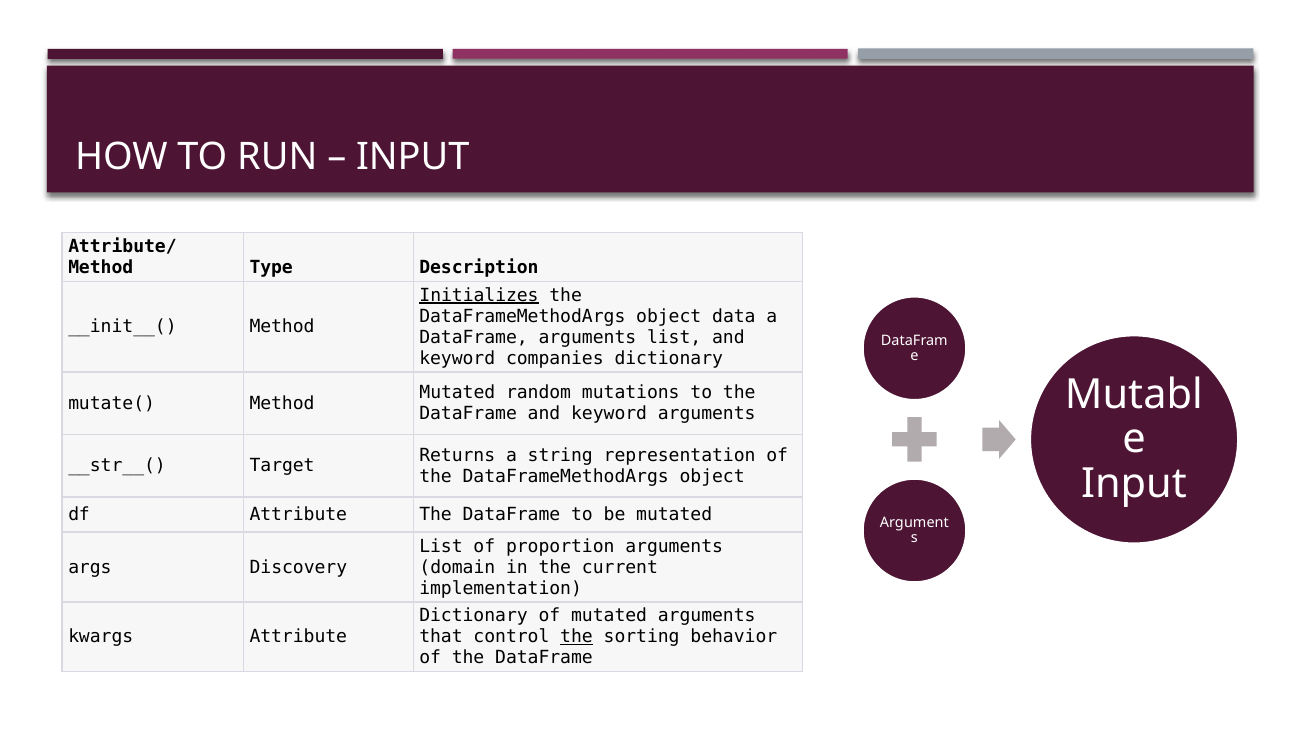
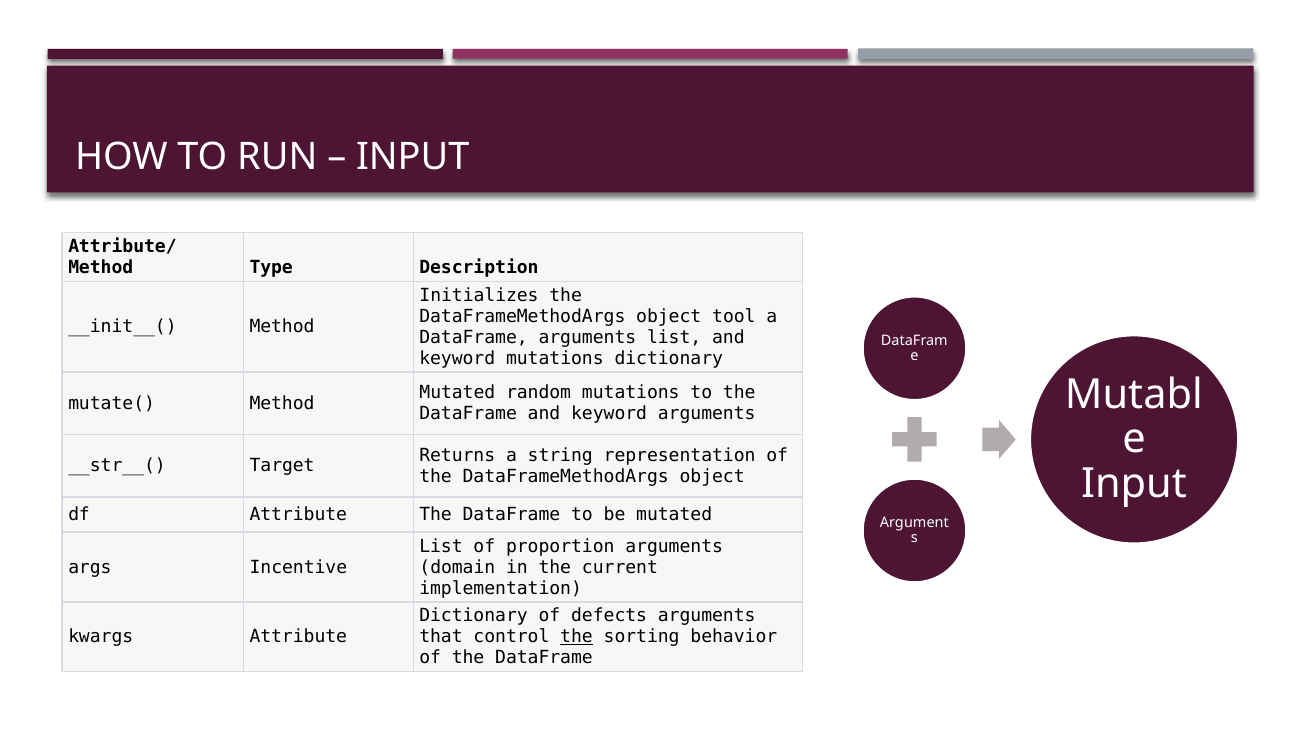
Initializes underline: present -> none
data: data -> tool
keyword companies: companies -> mutations
Discovery: Discovery -> Incentive
of mutated: mutated -> defects
